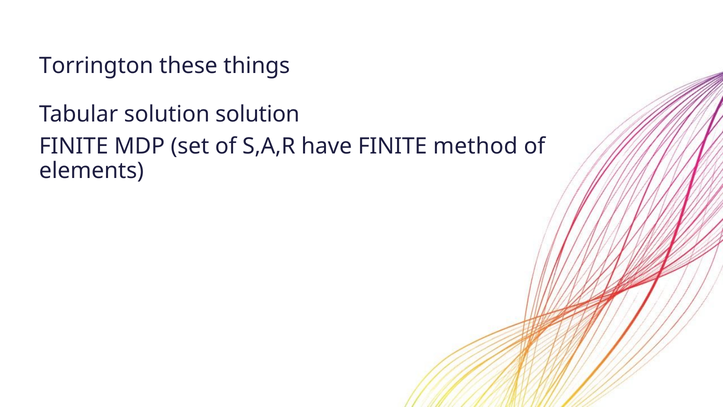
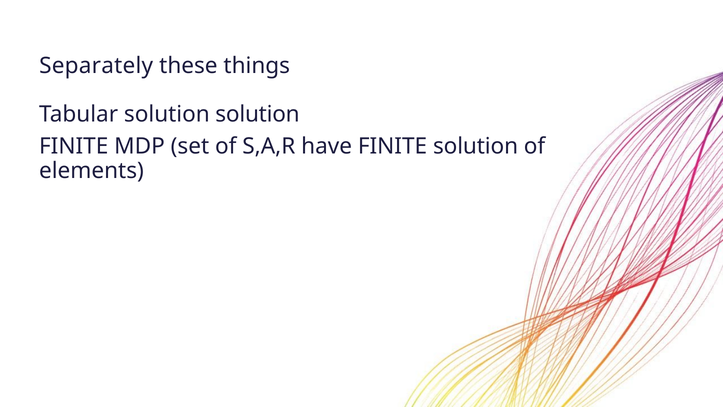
Torrington: Torrington -> Separately
FINITE method: method -> solution
